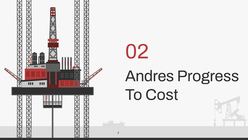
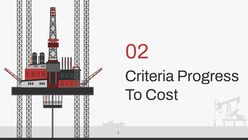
Andres: Andres -> Criteria
